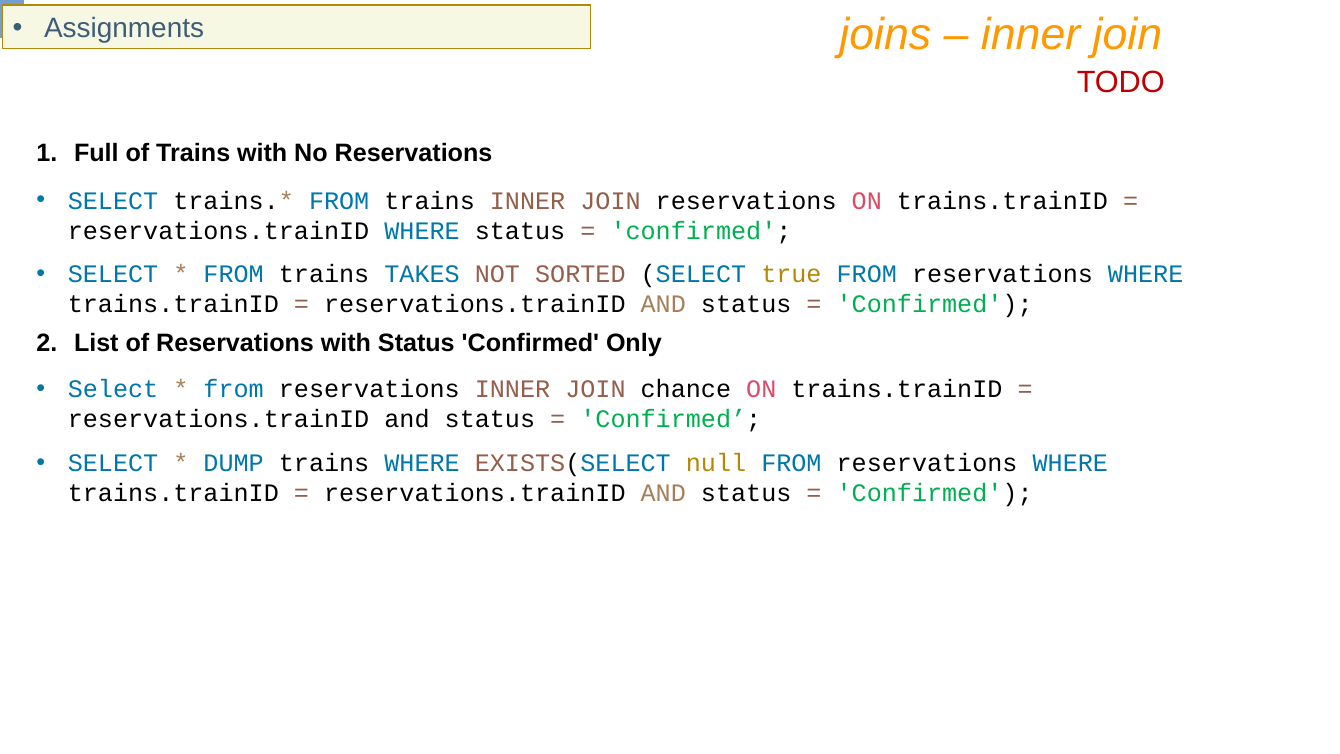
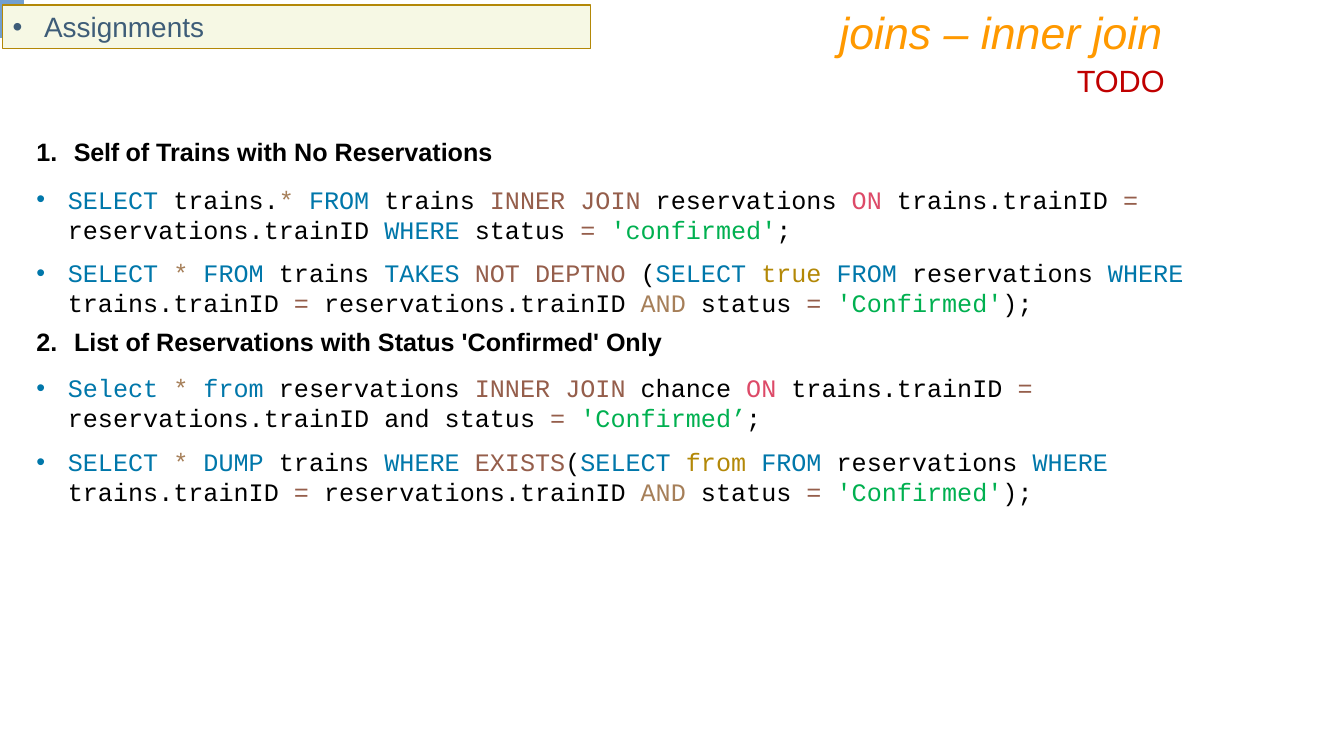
Full: Full -> Self
SORTED: SORTED -> DEPTNO
EXISTS(SELECT null: null -> from
